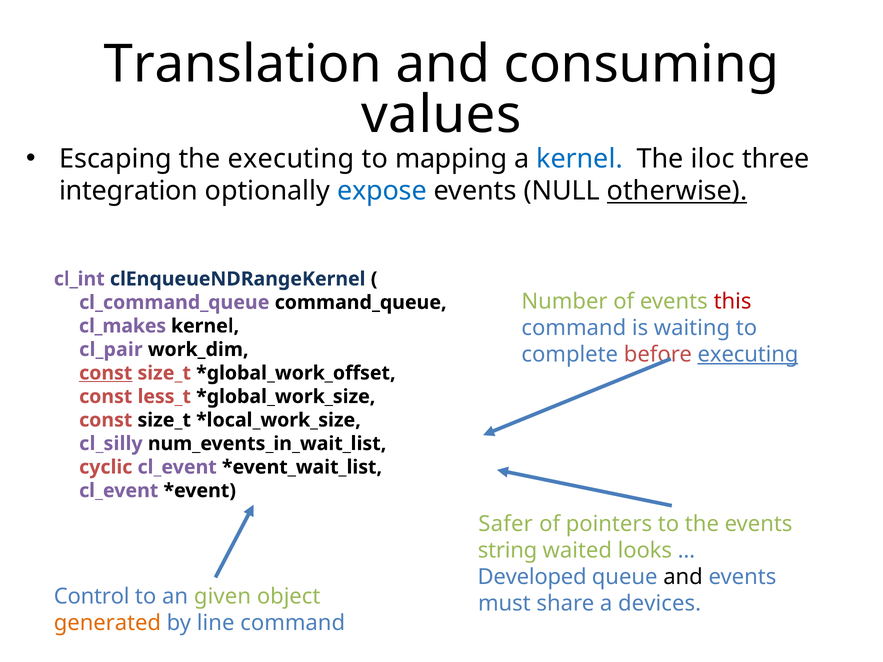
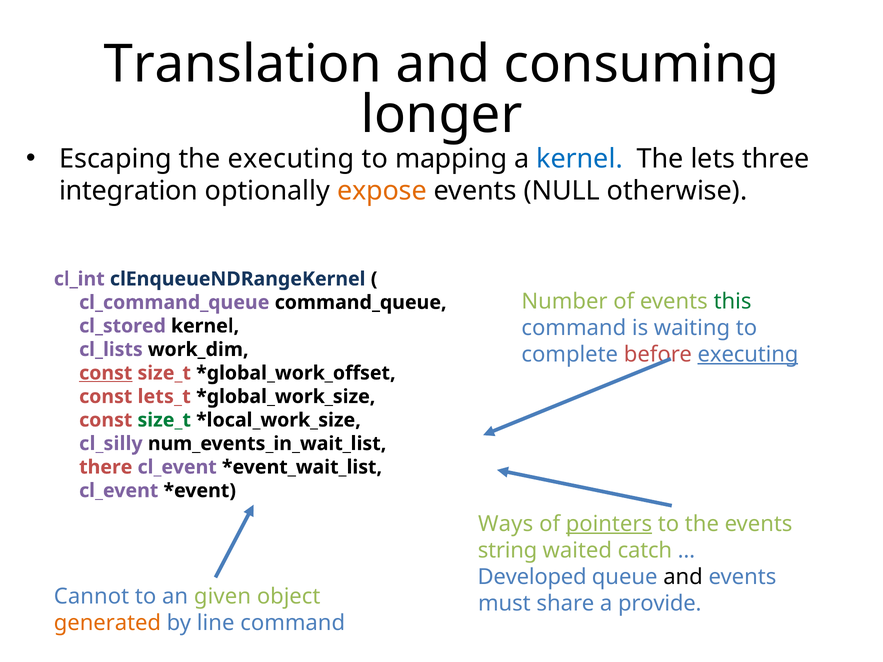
values: values -> longer
iloc: iloc -> lets
expose colour: blue -> orange
otherwise underline: present -> none
this colour: red -> green
cl_makes: cl_makes -> cl_stored
cl_pair: cl_pair -> cl_lists
less_t: less_t -> lets_t
size_t at (164, 420) colour: black -> green
cyclic: cyclic -> there
Safer: Safer -> Ways
pointers underline: none -> present
looks: looks -> catch
Control: Control -> Cannot
devices: devices -> provide
